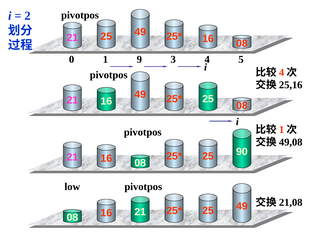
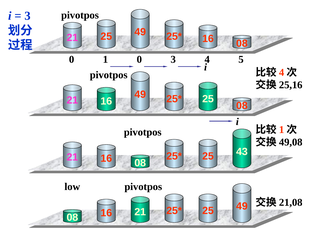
2 at (27, 16): 2 -> 3
1 9: 9 -> 0
90: 90 -> 43
